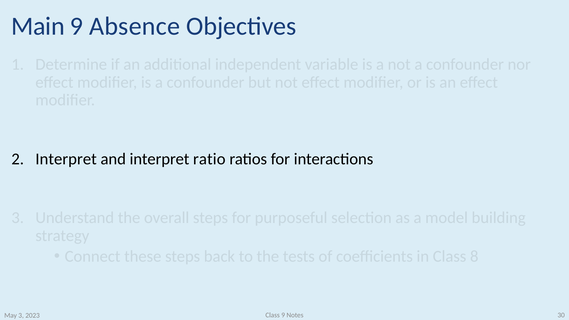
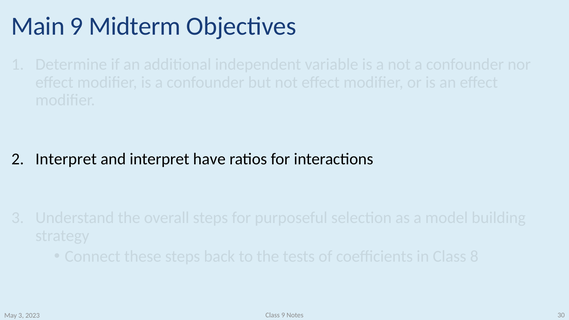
Absence: Absence -> Midterm
ratio: ratio -> have
